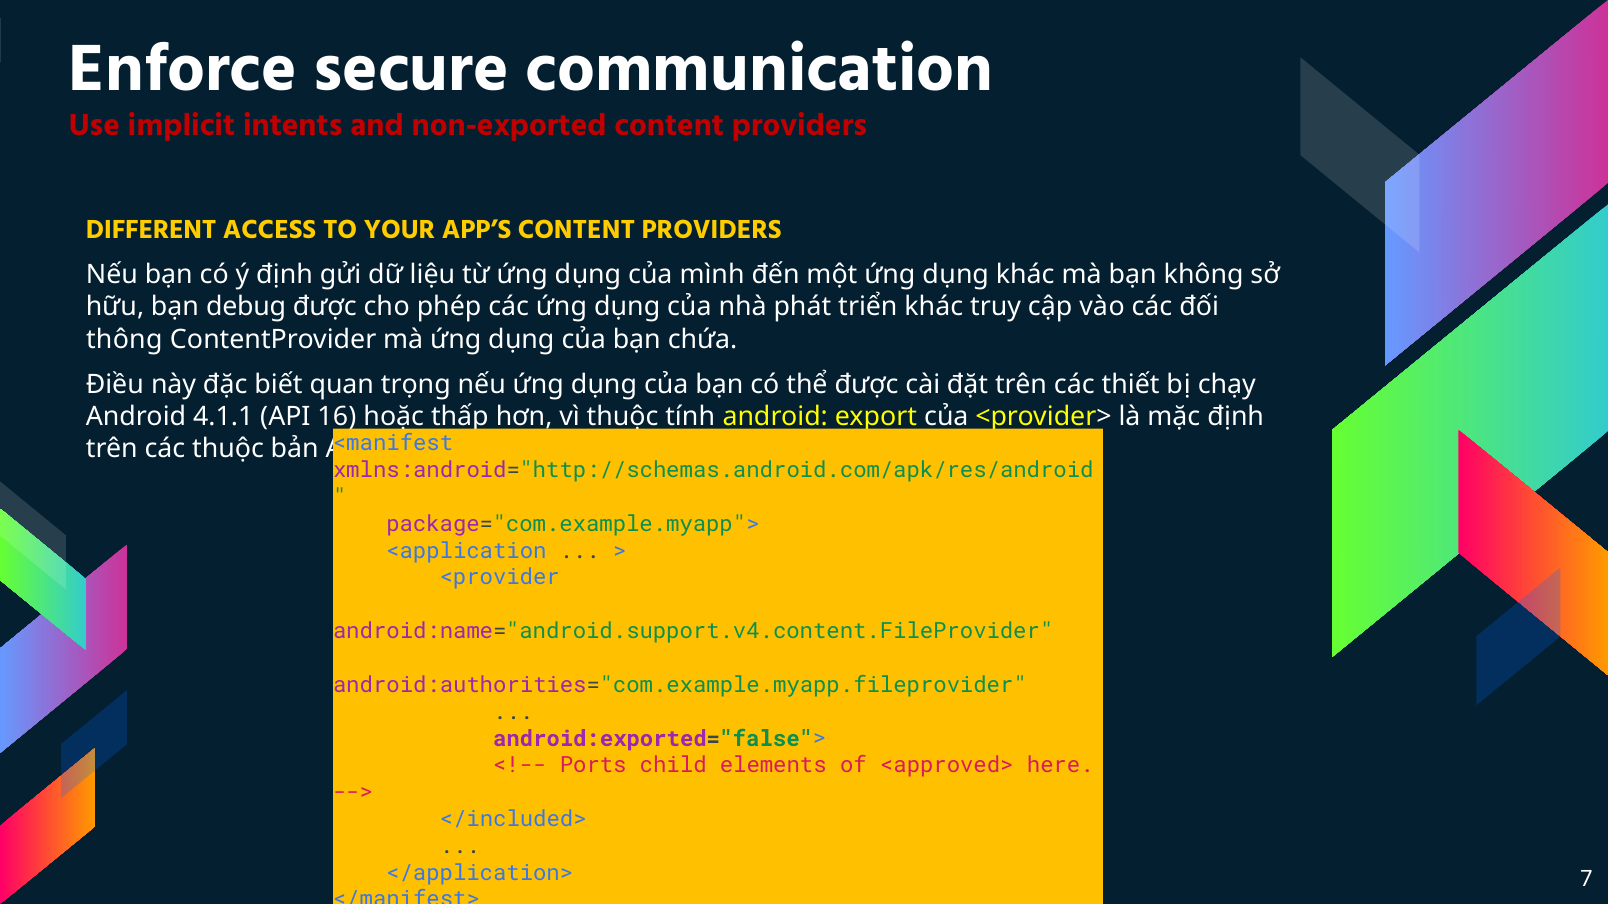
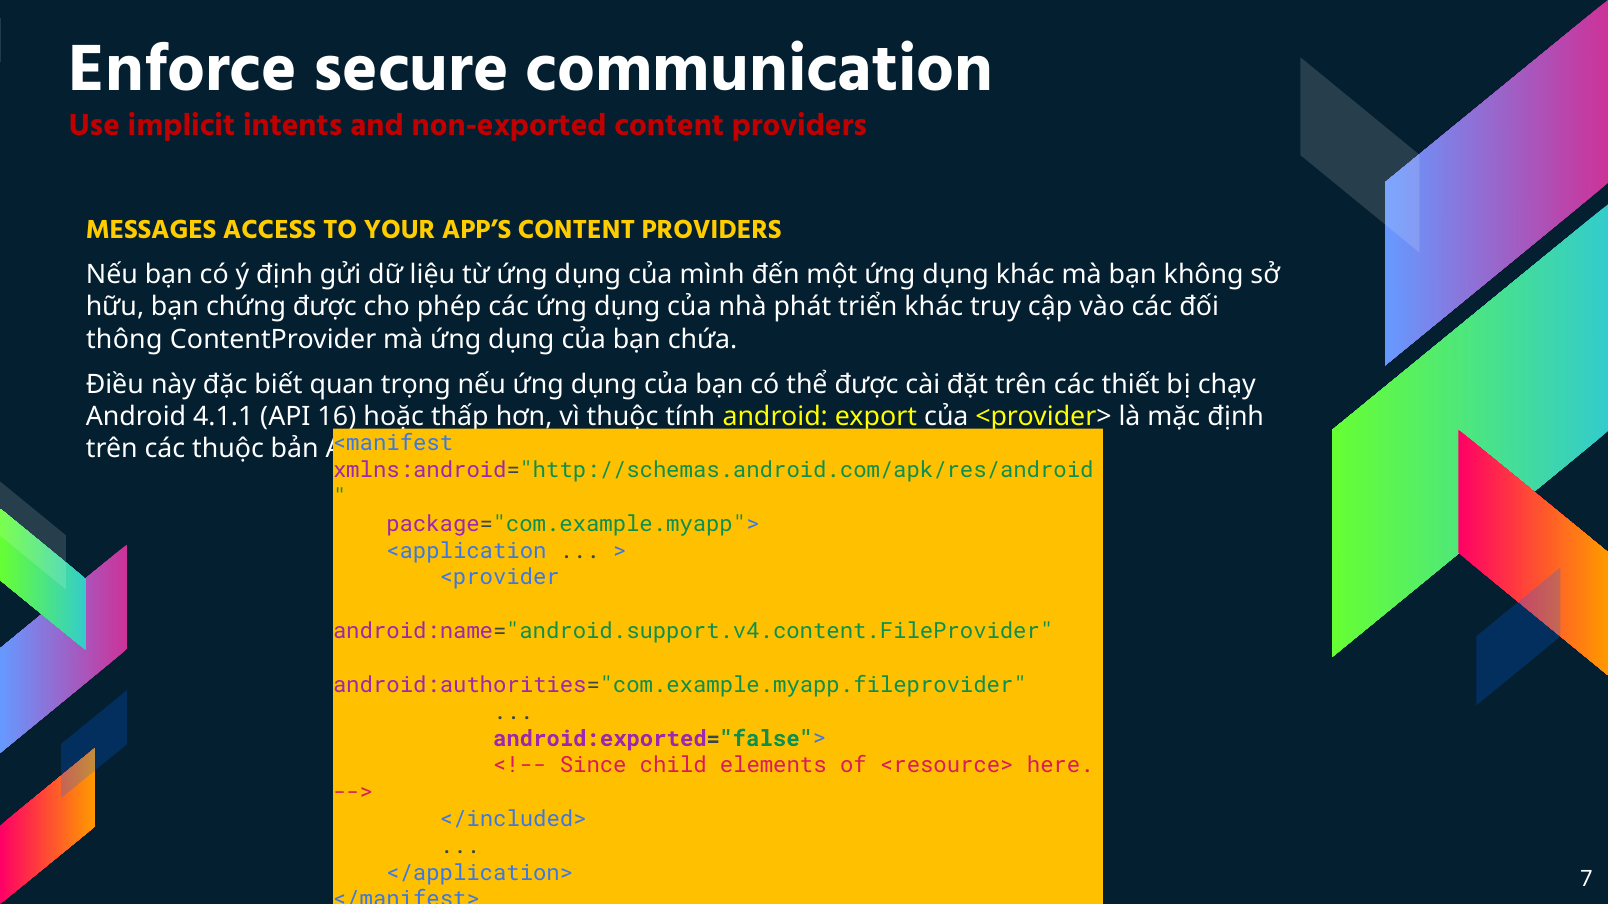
DIFFERENT: DIFFERENT -> MESSAGES
debug: debug -> chứng
Ports: Ports -> Since
<approved>: <approved> -> <resource>
